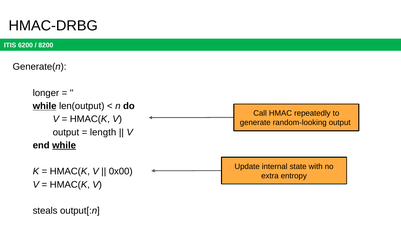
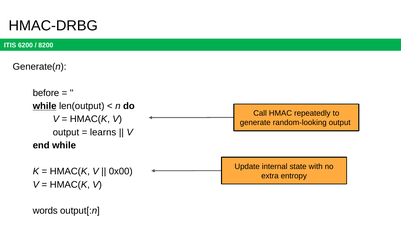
longer: longer -> before
length: length -> learns
while at (64, 145) underline: present -> none
steals: steals -> words
